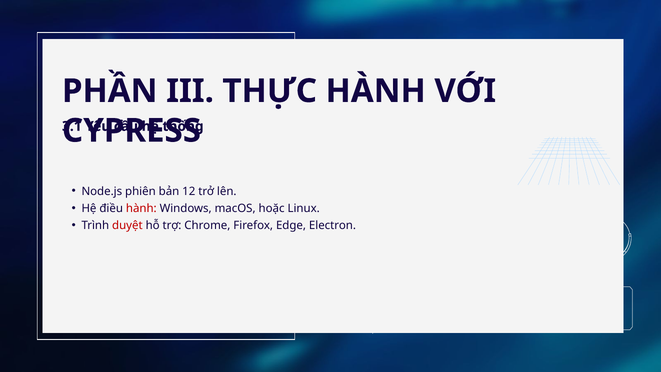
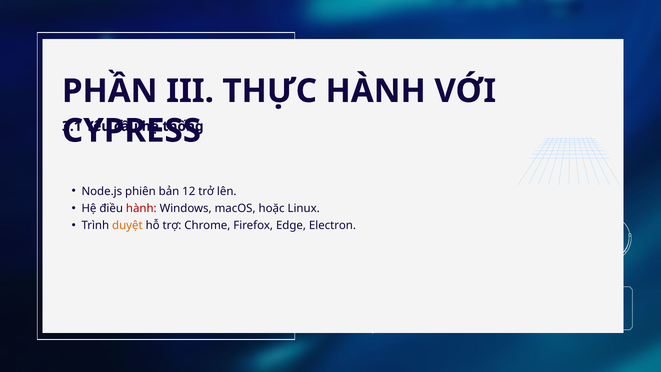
duyệt colour: red -> orange
